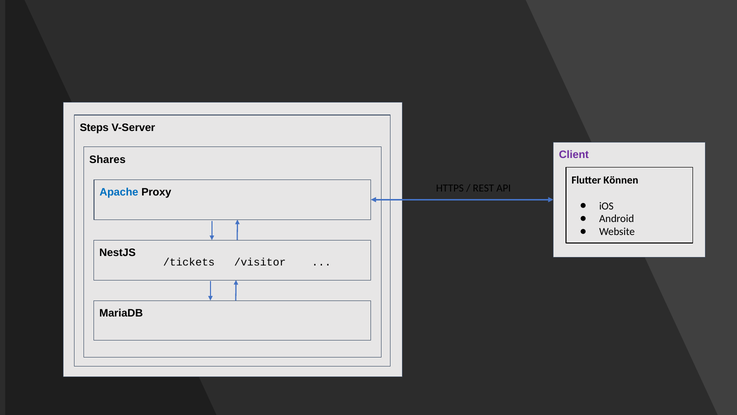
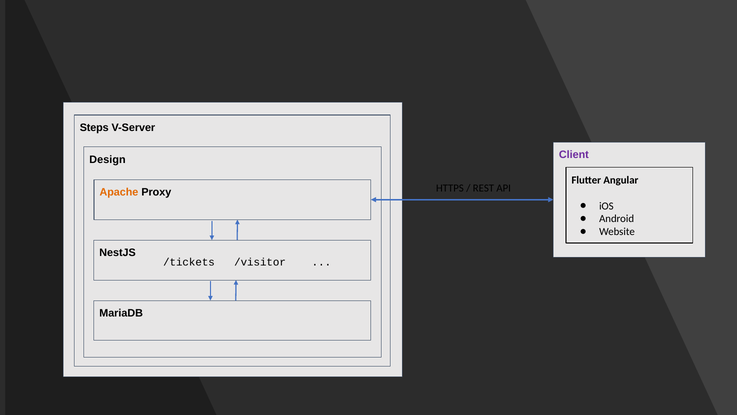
Shares: Shares -> Design
Können: Können -> Angular
Apache colour: blue -> orange
